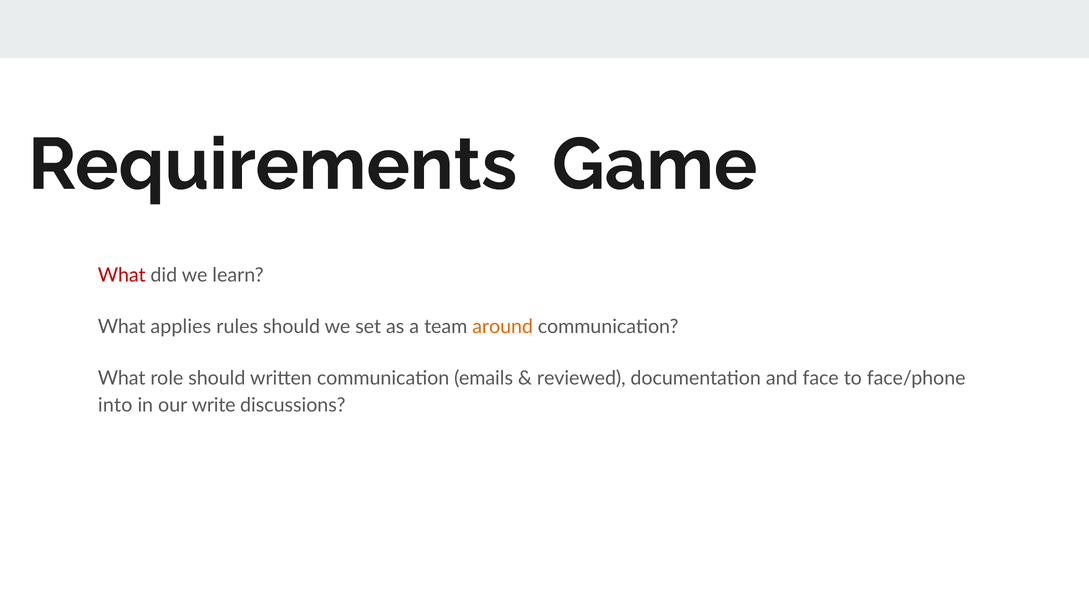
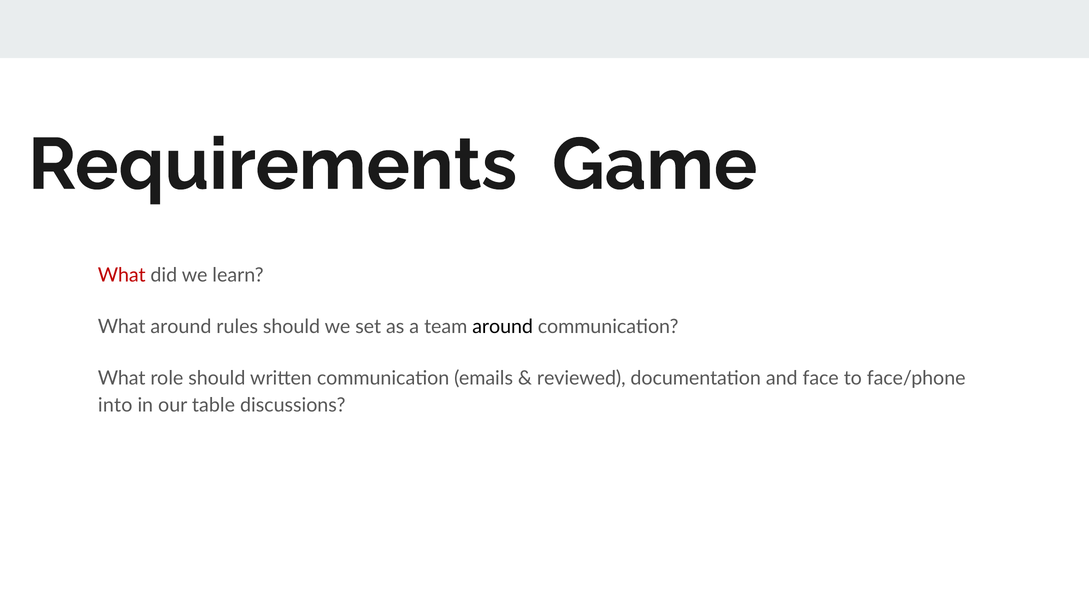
What applies: applies -> around
around at (503, 327) colour: orange -> black
write: write -> table
